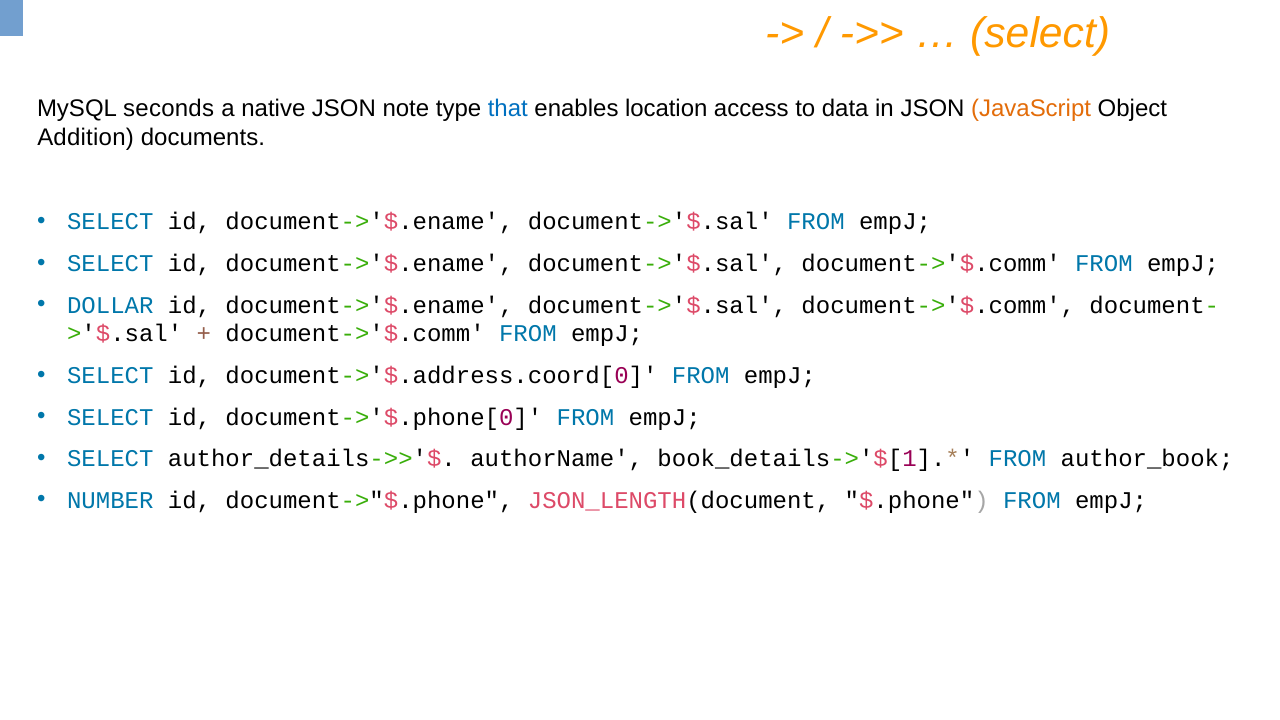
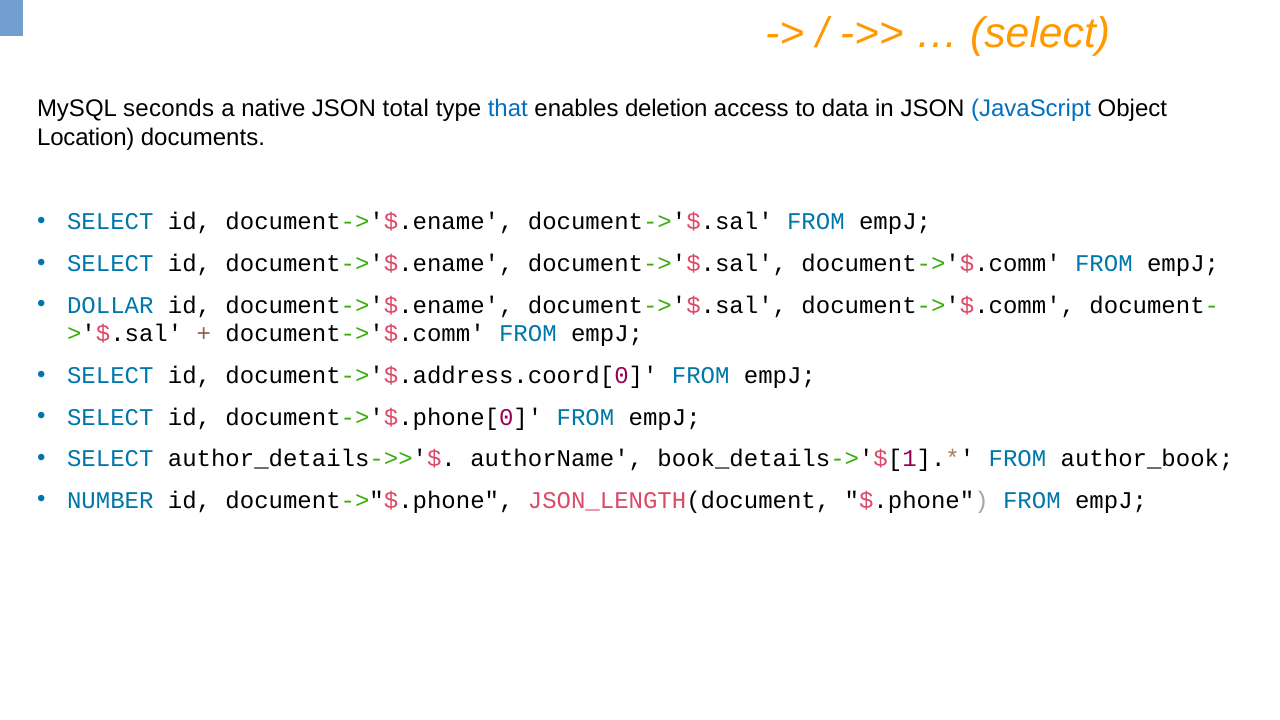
note: note -> total
location: location -> deletion
JavaScript colour: orange -> blue
Addition: Addition -> Location
